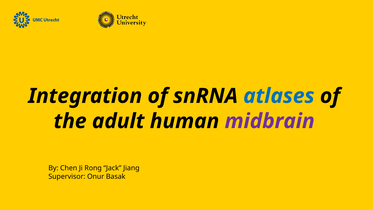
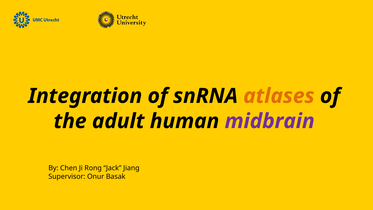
atlases colour: blue -> orange
